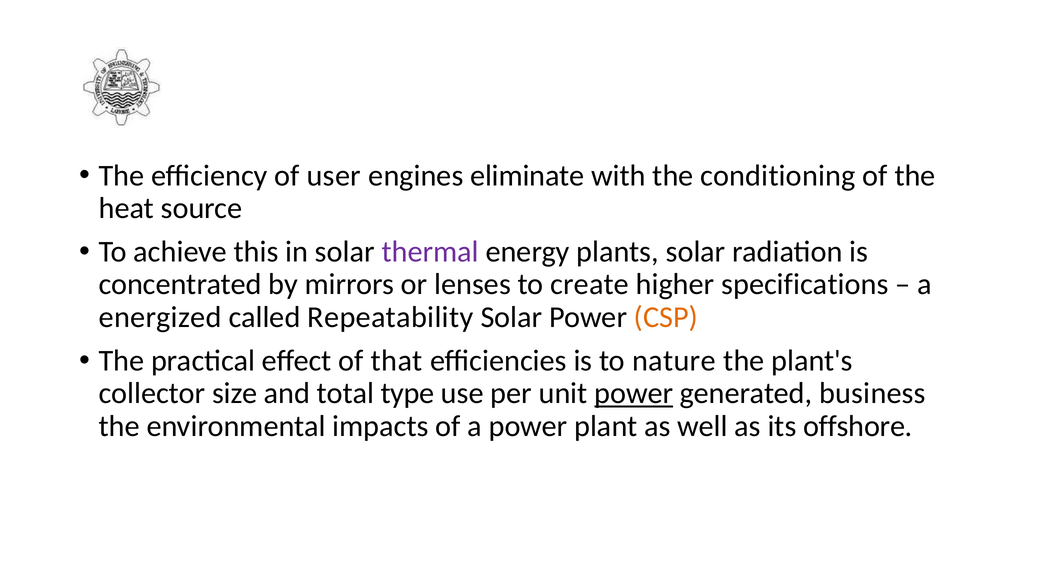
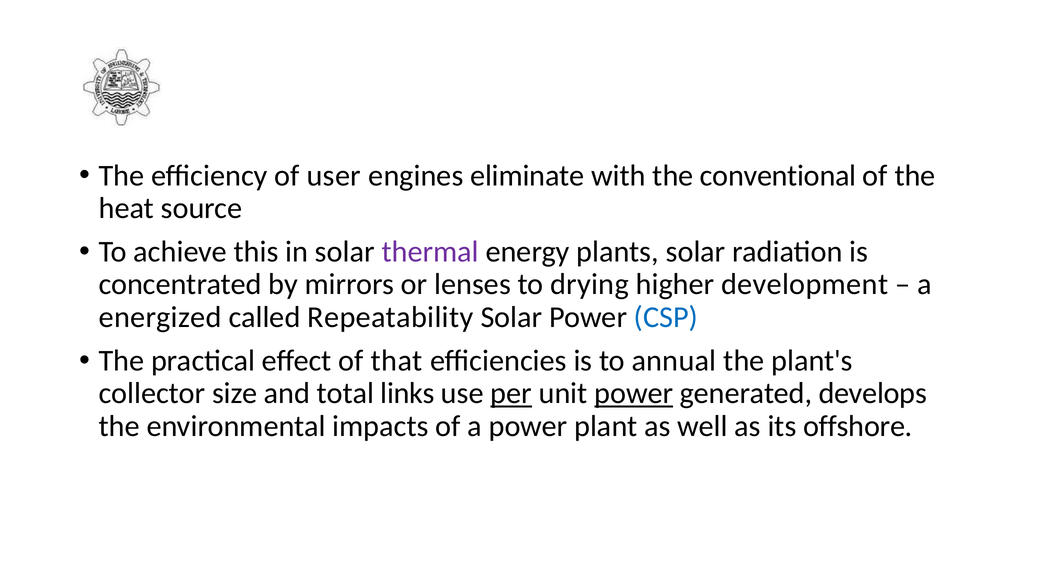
conditioning: conditioning -> conventional
create: create -> drying
specifications: specifications -> development
CSP colour: orange -> blue
nature: nature -> annual
type: type -> links
per underline: none -> present
business: business -> develops
